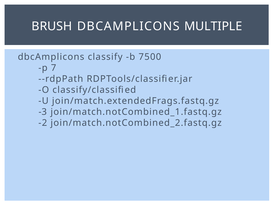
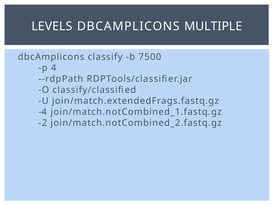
BRUSH: BRUSH -> LEVELS
7: 7 -> 4
-3: -3 -> -4
